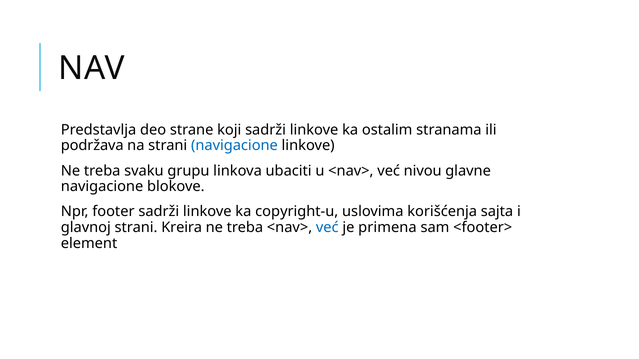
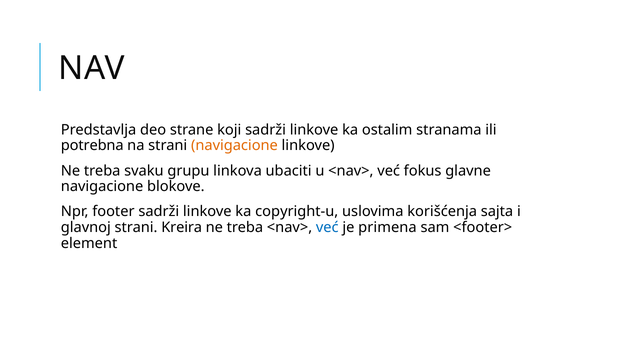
podržava: podržava -> potrebna
navigacione at (234, 146) colour: blue -> orange
nivou: nivou -> fokus
